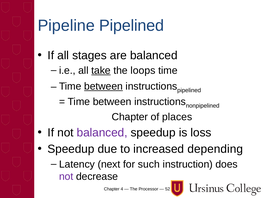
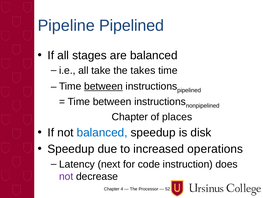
take underline: present -> none
loops: loops -> takes
balanced at (102, 132) colour: purple -> blue
loss: loss -> disk
depending: depending -> operations
such: such -> code
